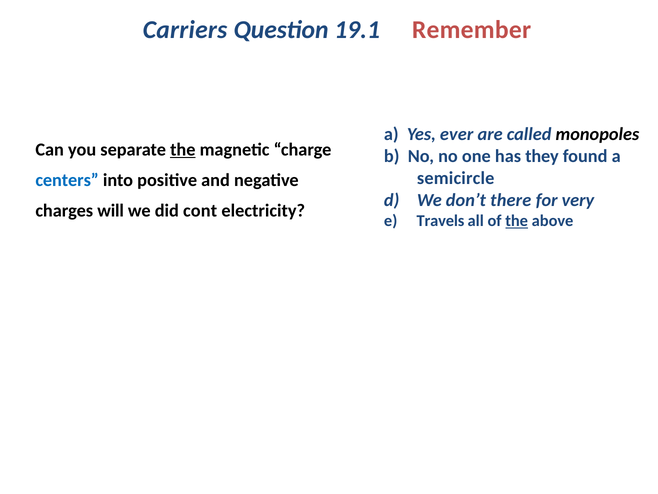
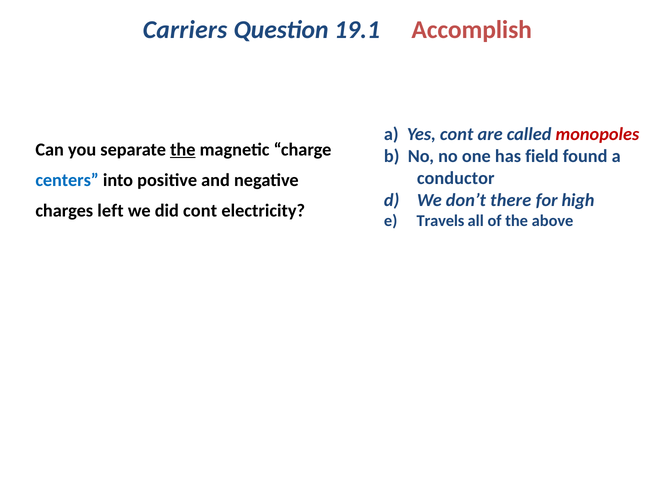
Remember: Remember -> Accomplish
Yes ever: ever -> cont
monopoles colour: black -> red
they: they -> field
semicircle: semicircle -> conductor
very: very -> high
will: will -> left
the at (517, 221) underline: present -> none
